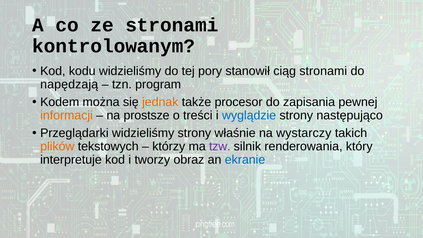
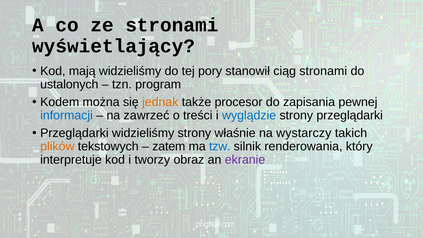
kontrolowanym: kontrolowanym -> wyświetlający
kodu: kodu -> mają
napędzają: napędzają -> ustalonych
informacji colour: orange -> blue
prostsze: prostsze -> zawrzeć
strony następująco: następująco -> przeglądarki
którzy: którzy -> zatem
tzw colour: purple -> blue
ekranie colour: blue -> purple
